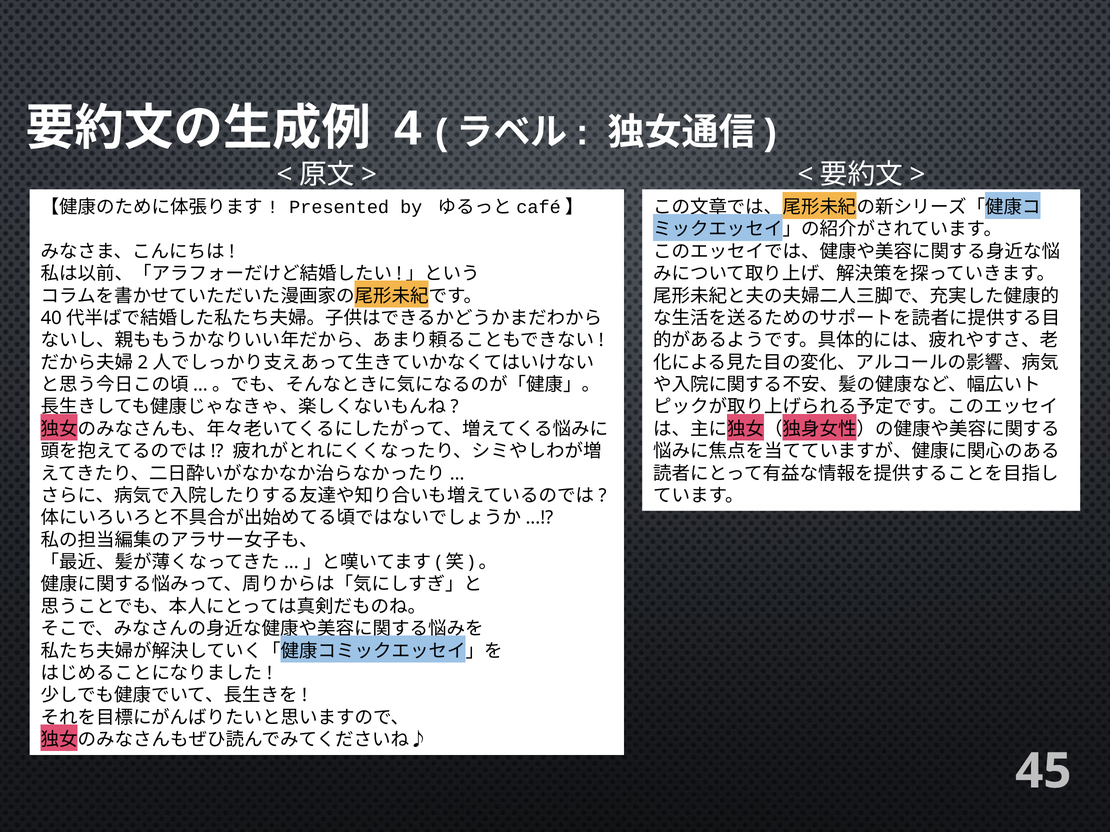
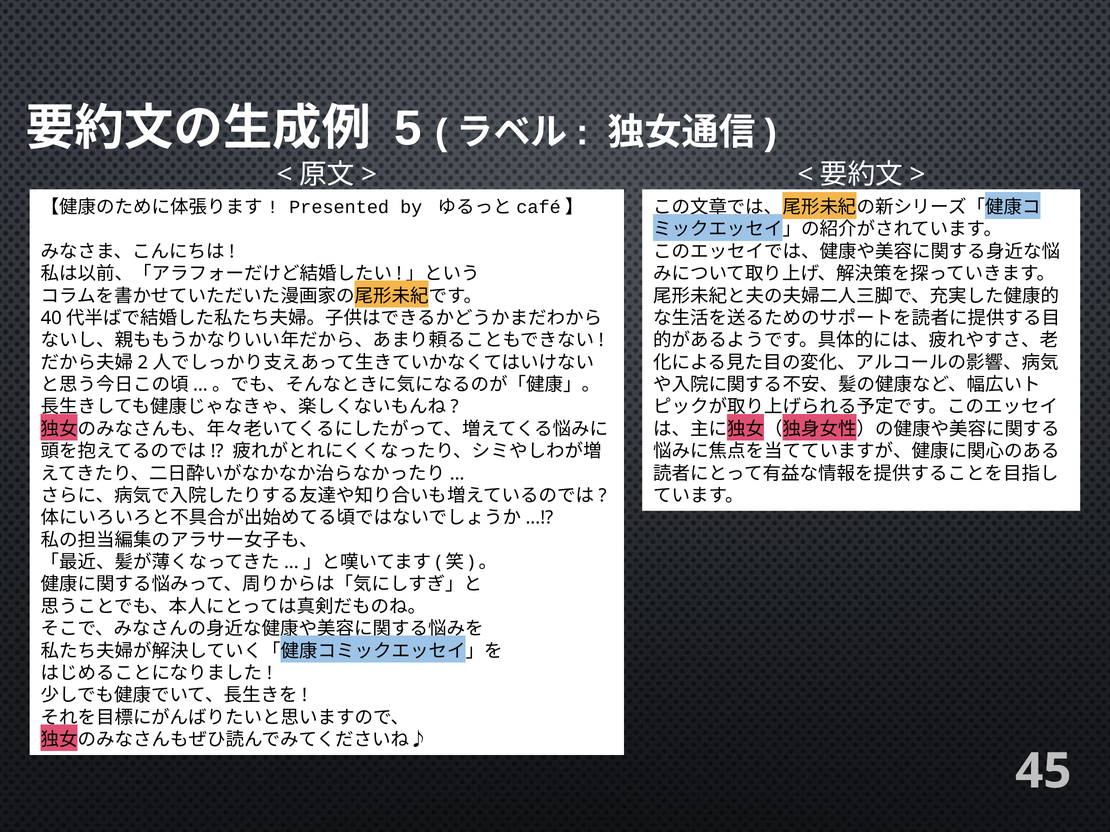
4: 4 -> 5
